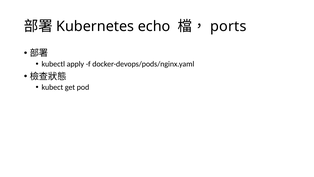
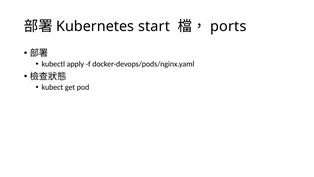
echo: echo -> start
